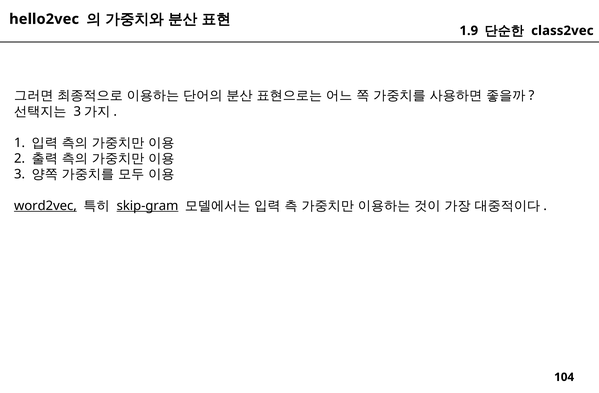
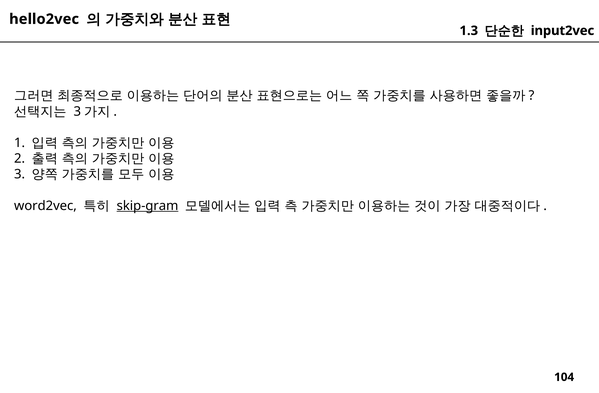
1.9: 1.9 -> 1.3
class2vec: class2vec -> input2vec
word2vec underline: present -> none
